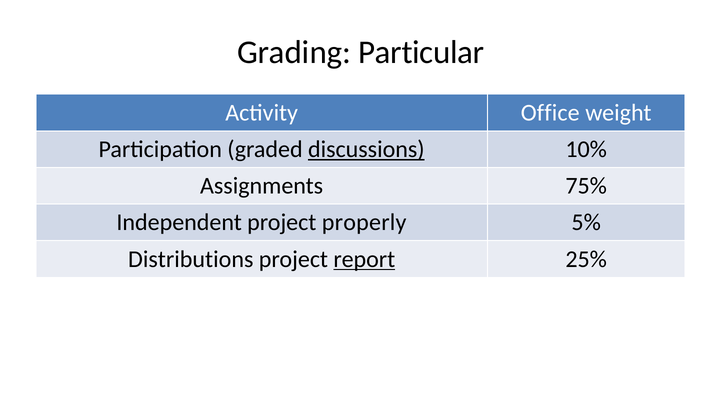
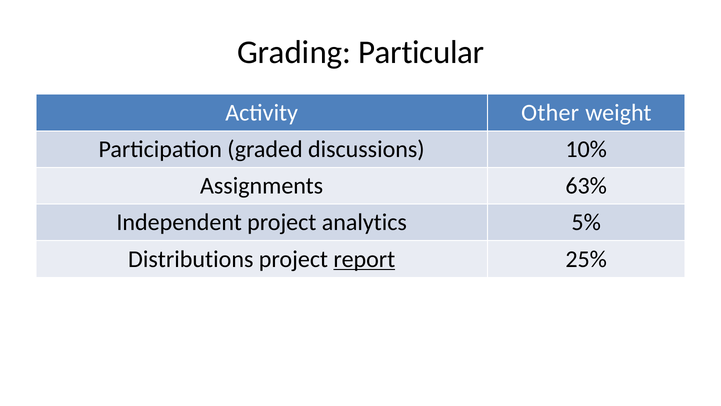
Office: Office -> Other
discussions underline: present -> none
75%: 75% -> 63%
properly: properly -> analytics
